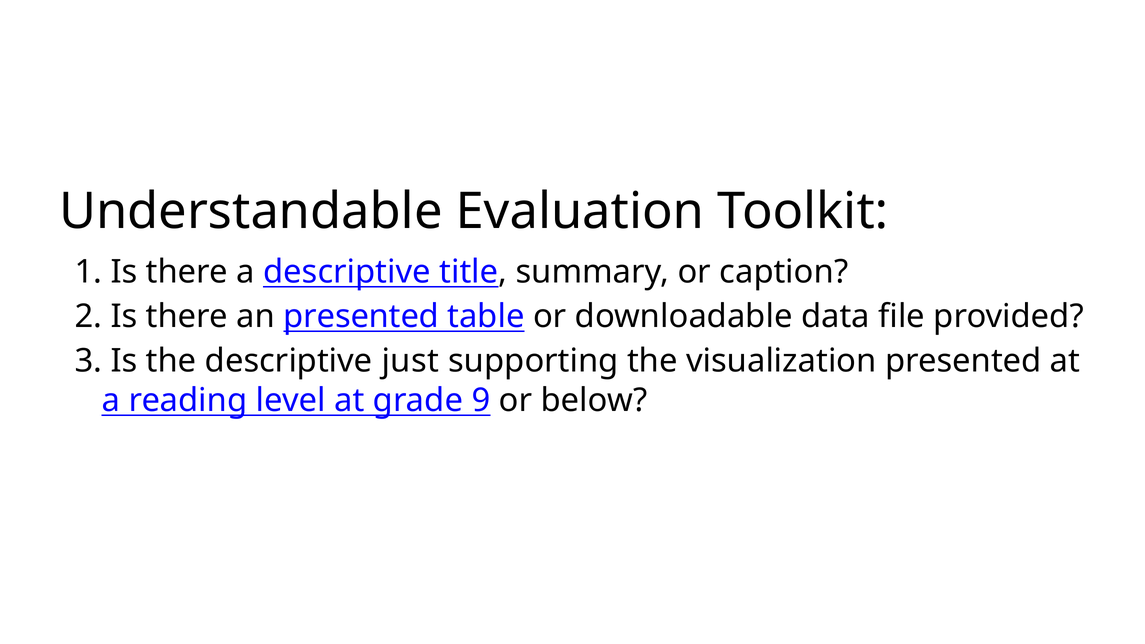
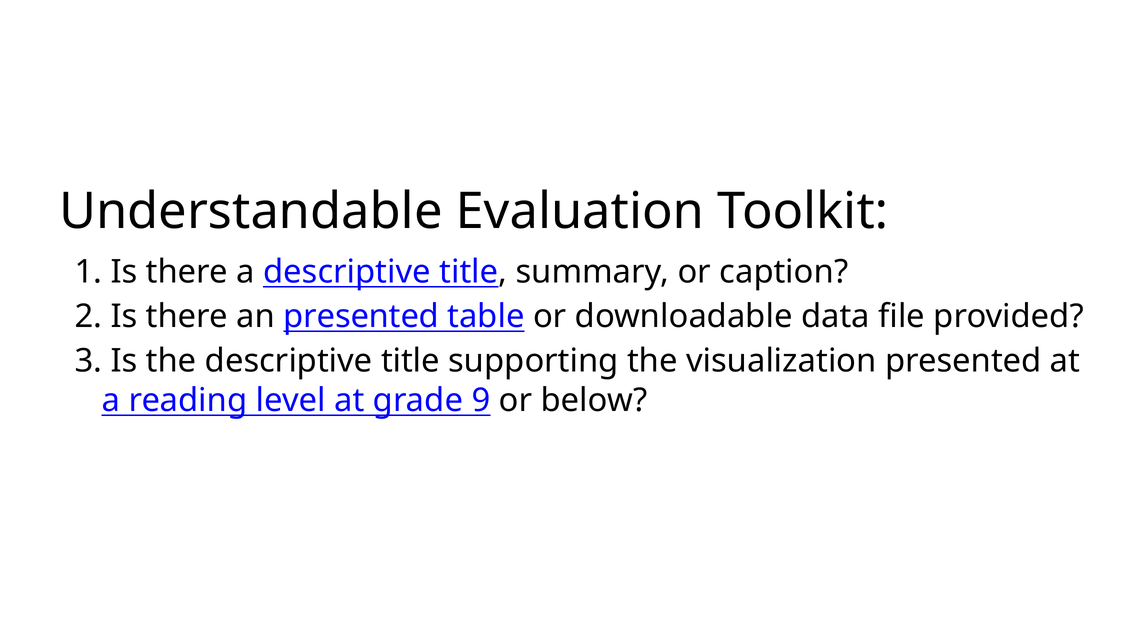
the descriptive just: just -> title
